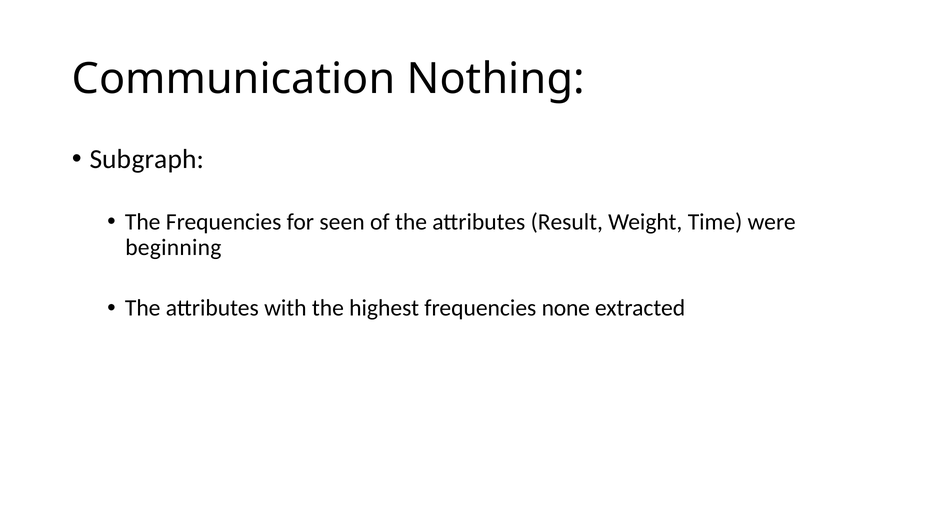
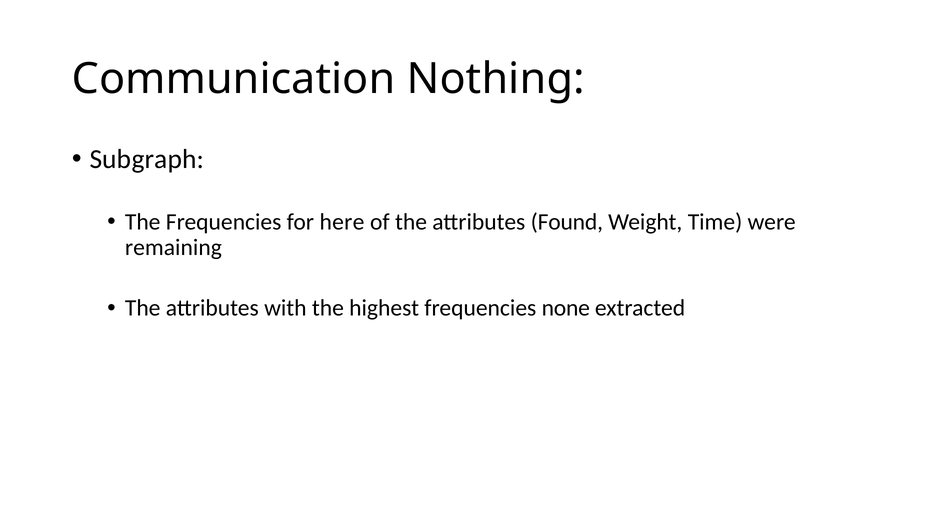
seen: seen -> here
Result: Result -> Found
beginning: beginning -> remaining
